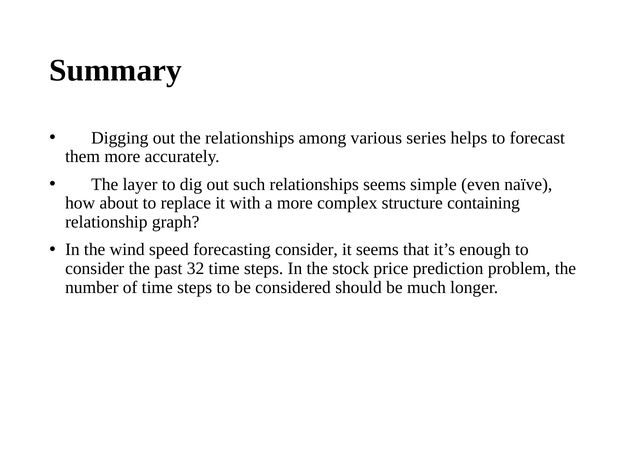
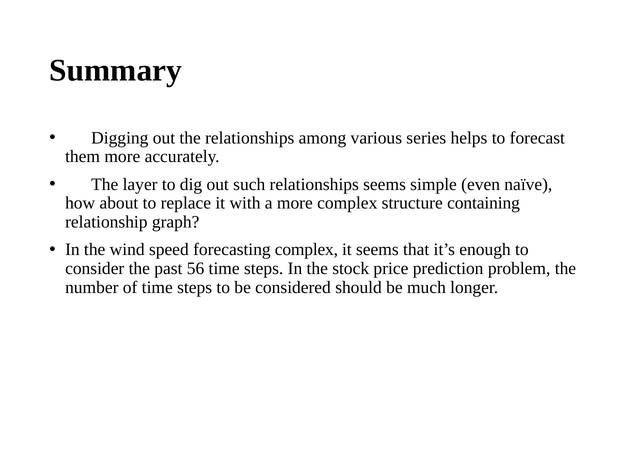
forecasting consider: consider -> complex
32: 32 -> 56
